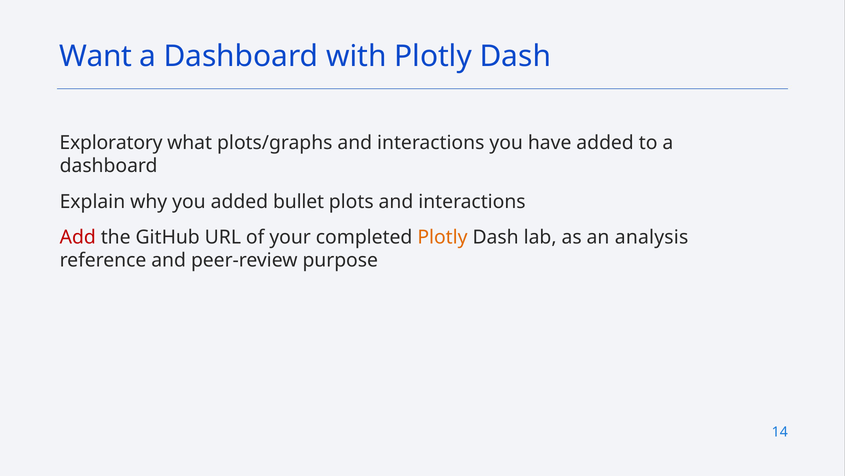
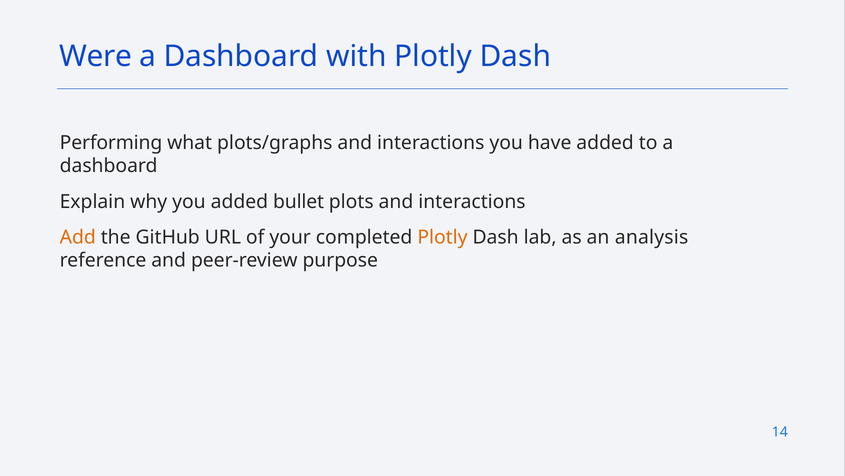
Want: Want -> Were
Exploratory: Exploratory -> Performing
Add colour: red -> orange
